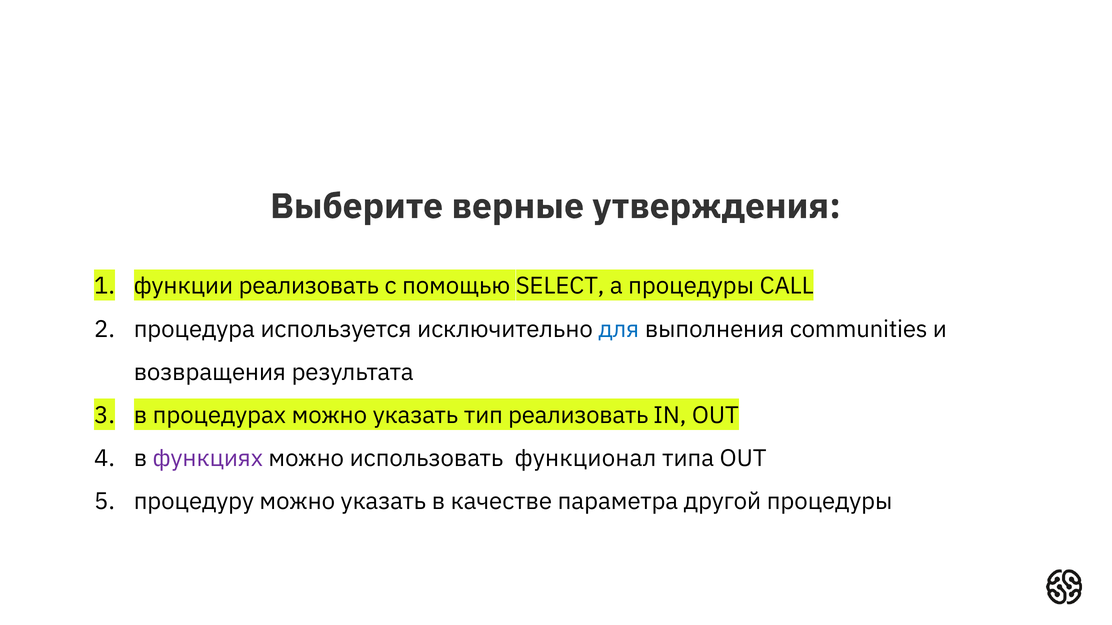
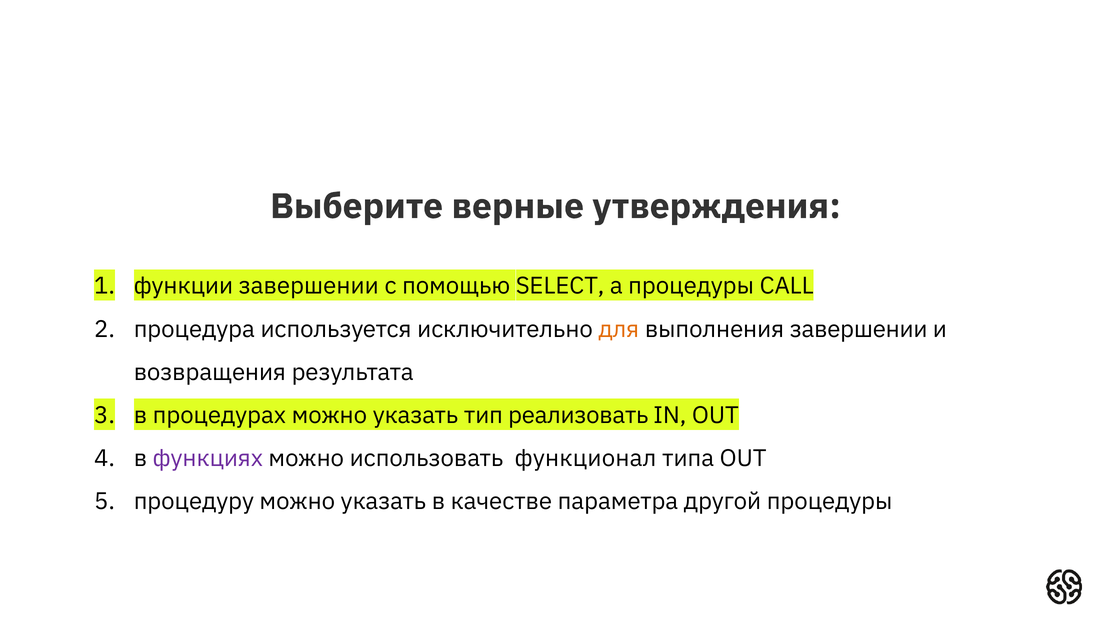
функции реализовать: реализовать -> завершении
для colour: blue -> orange
выполнения communities: communities -> завершении
